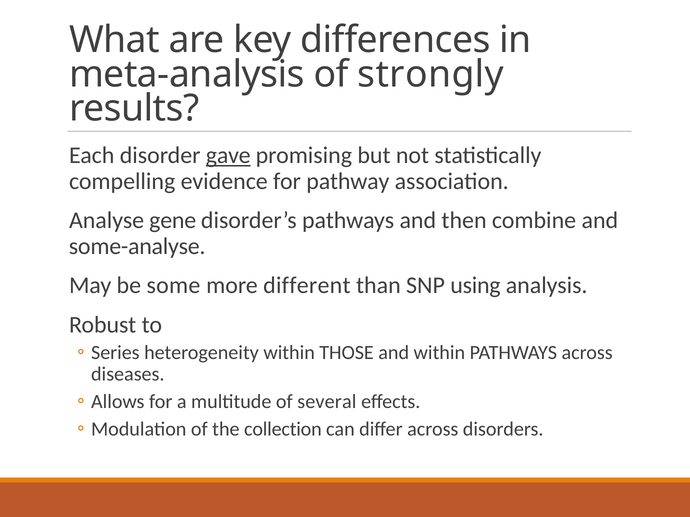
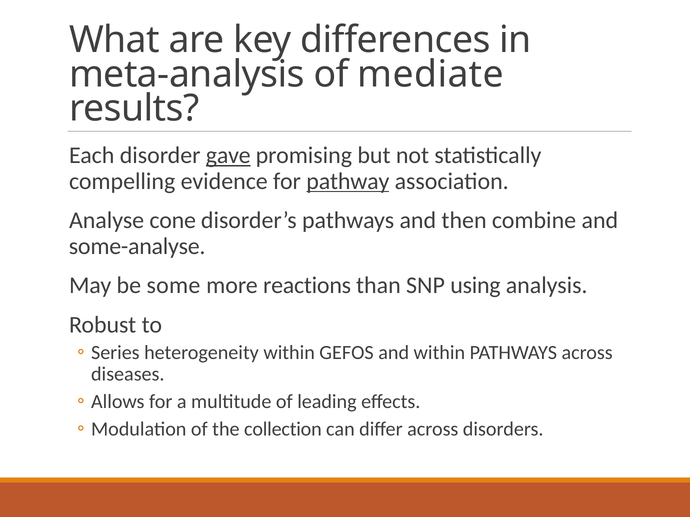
strongly: strongly -> mediate
pathway underline: none -> present
gene: gene -> cone
different: different -> reactions
THOSE: THOSE -> GEFOS
several: several -> leading
